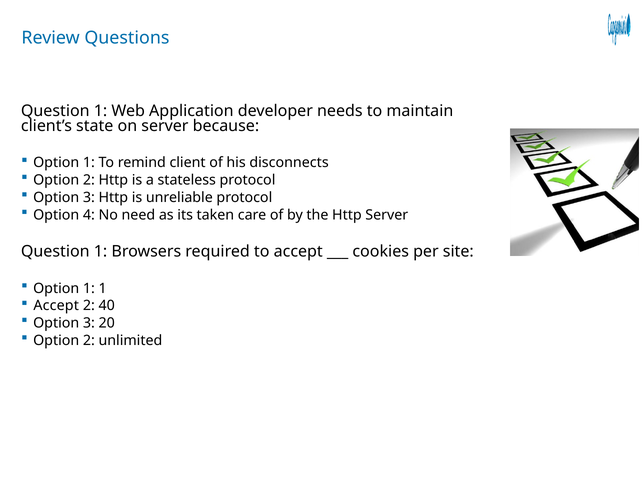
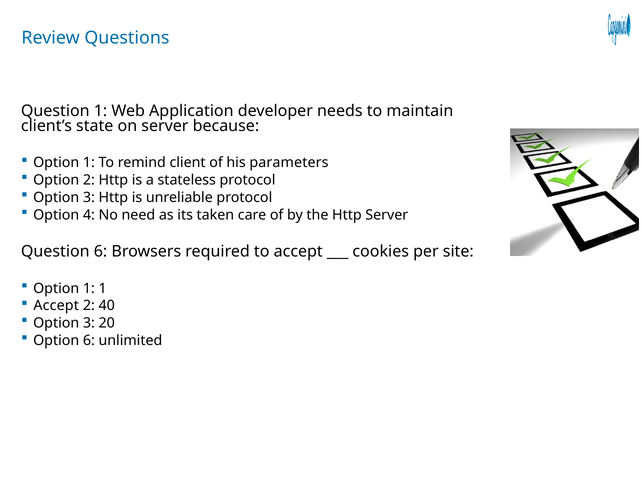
disconnects: disconnects -> parameters
1 at (101, 252): 1 -> 6
2 at (89, 341): 2 -> 6
